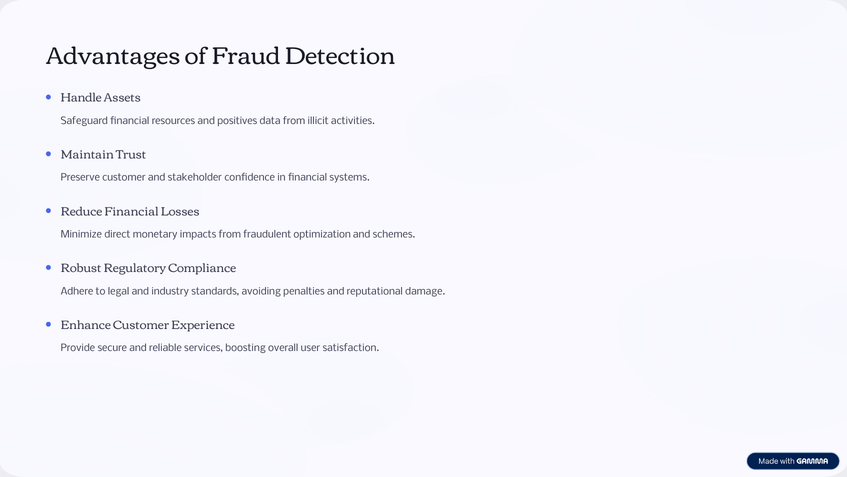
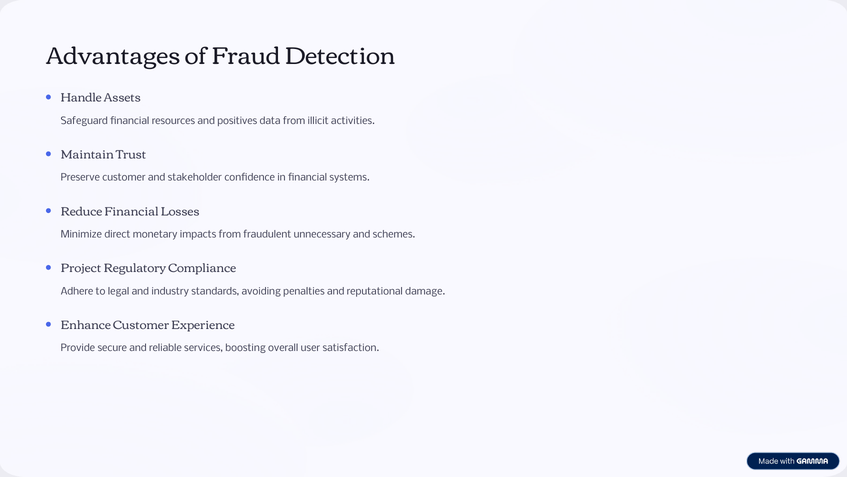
optimization: optimization -> unnecessary
Robust: Robust -> Project
